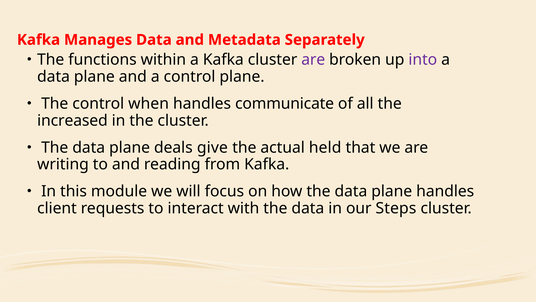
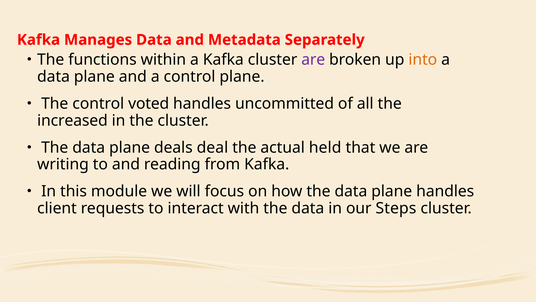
into colour: purple -> orange
when: when -> voted
communicate: communicate -> uncommitted
give: give -> deal
